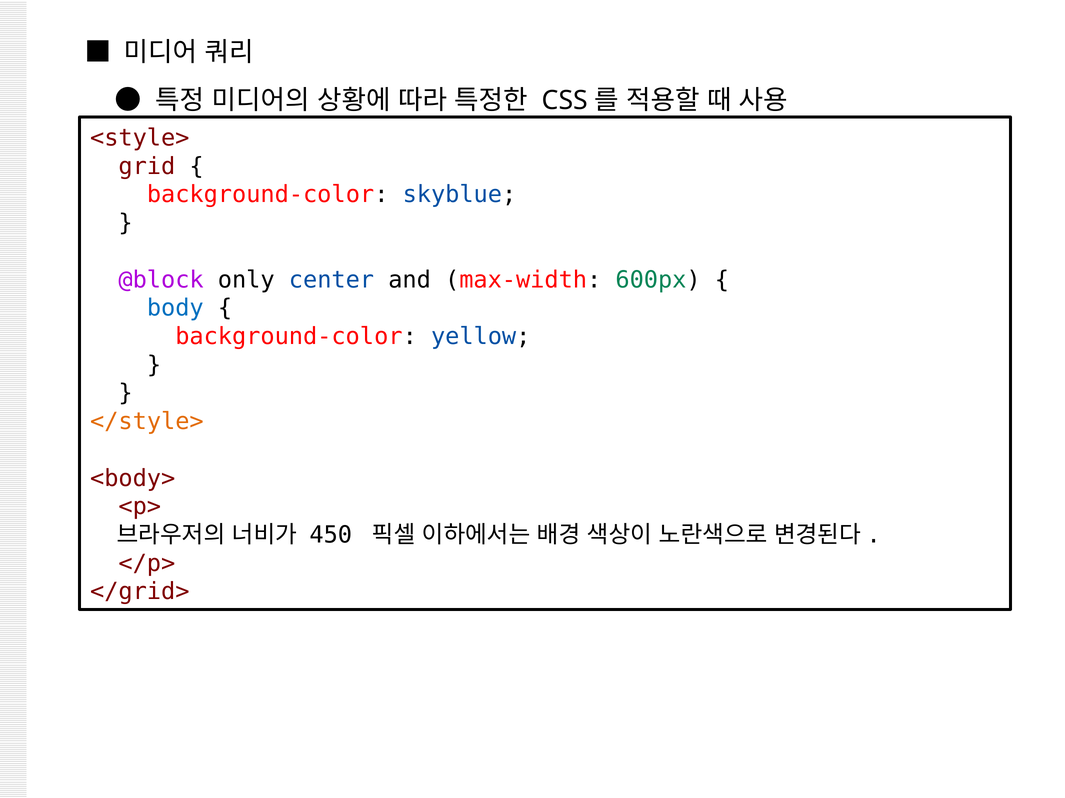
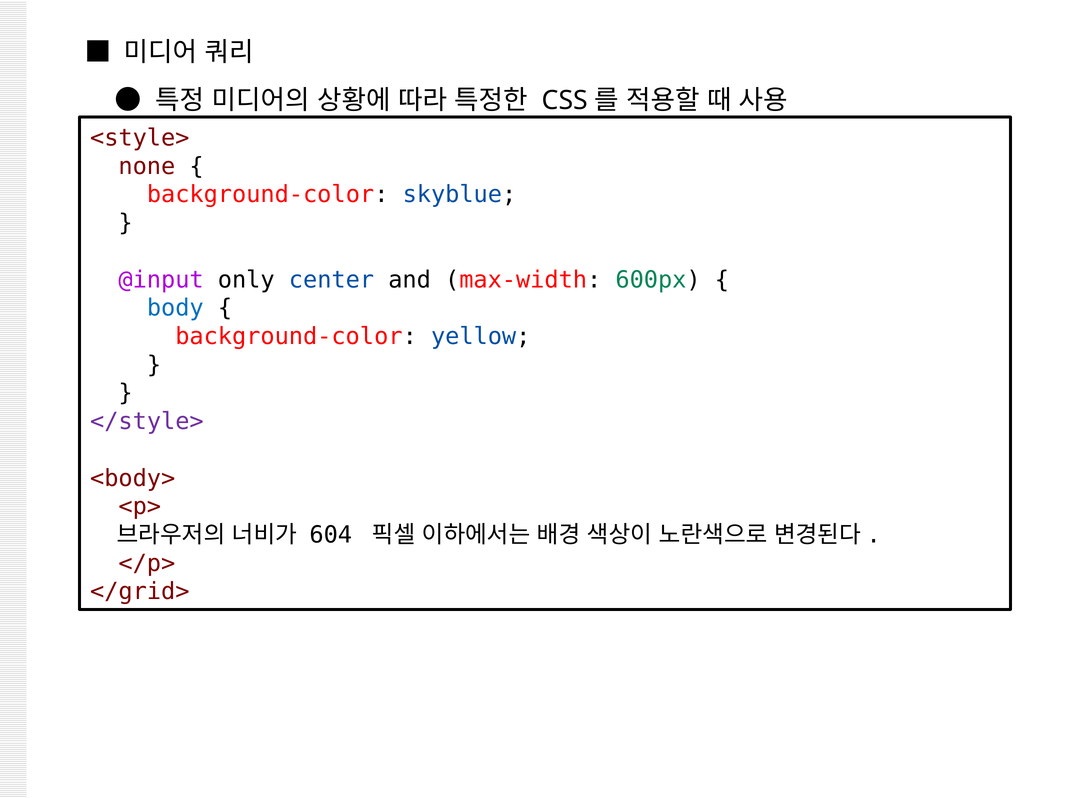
grid: grid -> none
@block: @block -> @input
</style> colour: orange -> purple
450: 450 -> 604
